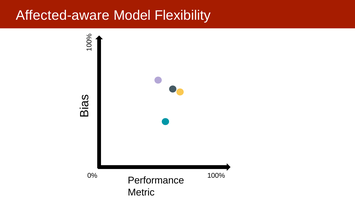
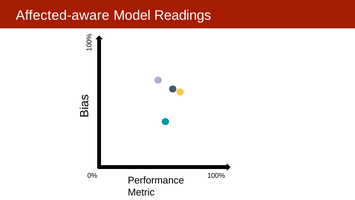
Flexibility: Flexibility -> Readings
